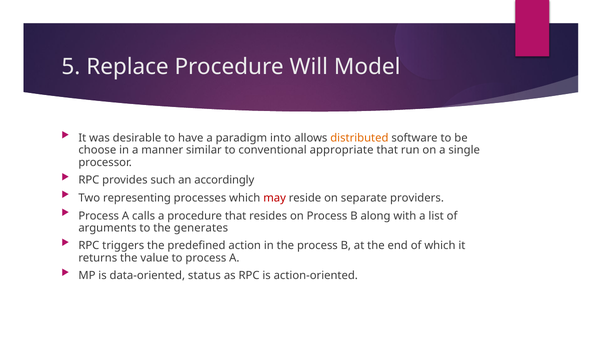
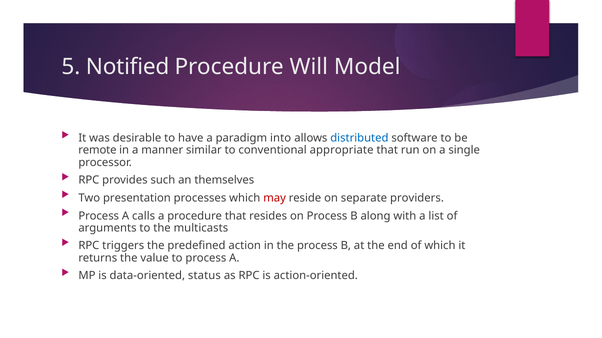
Replace: Replace -> Notified
distributed colour: orange -> blue
choose: choose -> remote
accordingly: accordingly -> themselves
representing: representing -> presentation
generates: generates -> multicasts
